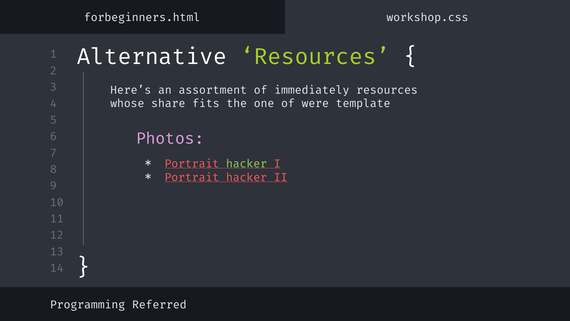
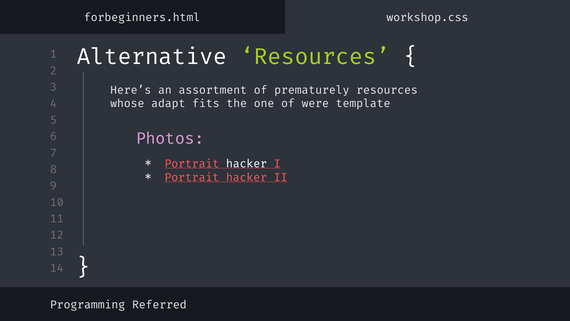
immediately: immediately -> prematurely
share: share -> adapt
hacker at (247, 164) colour: light green -> white
